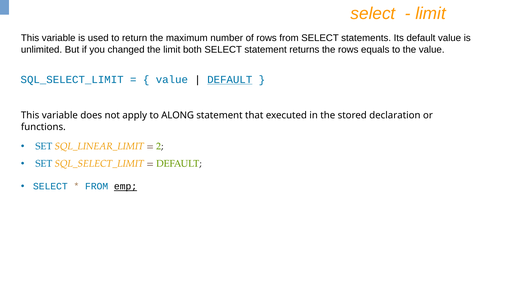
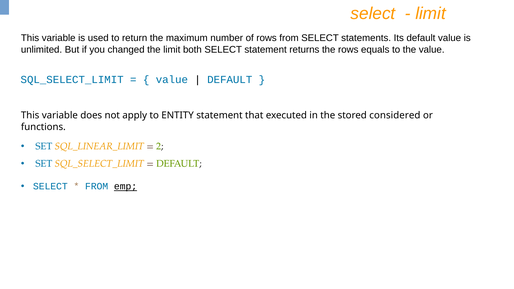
DEFAULT at (230, 80) underline: present -> none
ALONG: ALONG -> ENTITY
declaration: declaration -> considered
